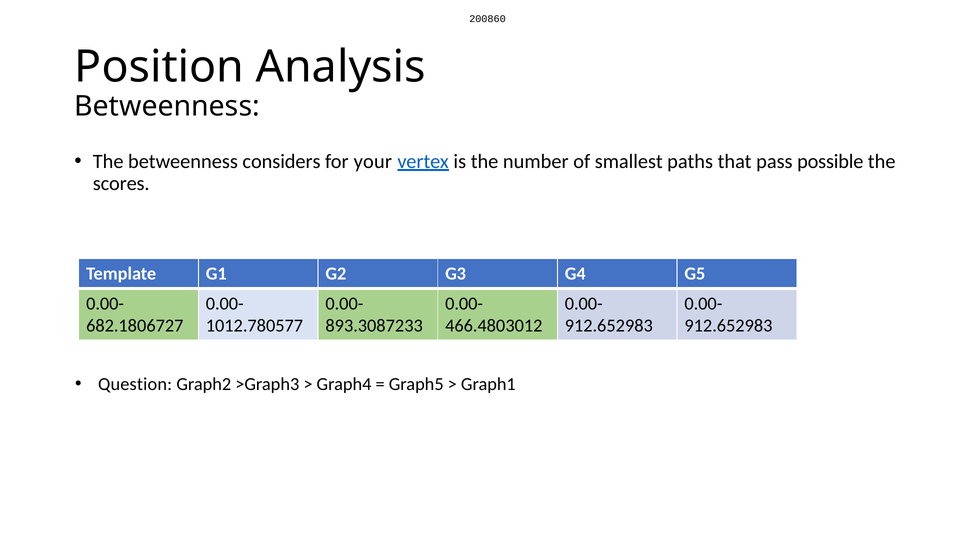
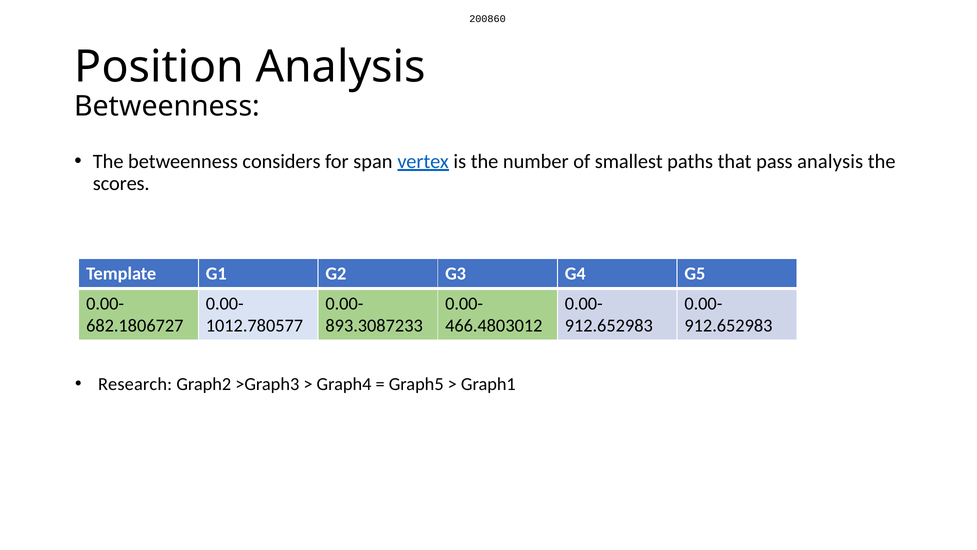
your: your -> span
pass possible: possible -> analysis
Question: Question -> Research
